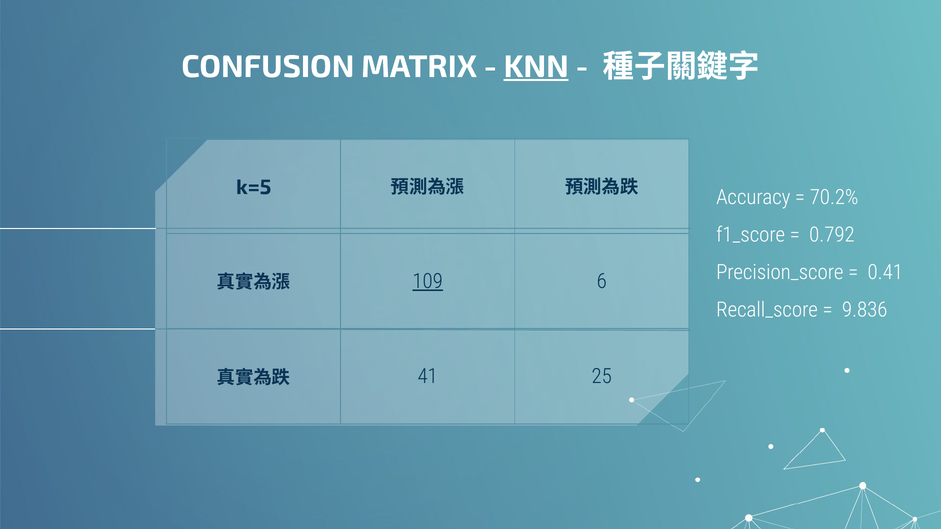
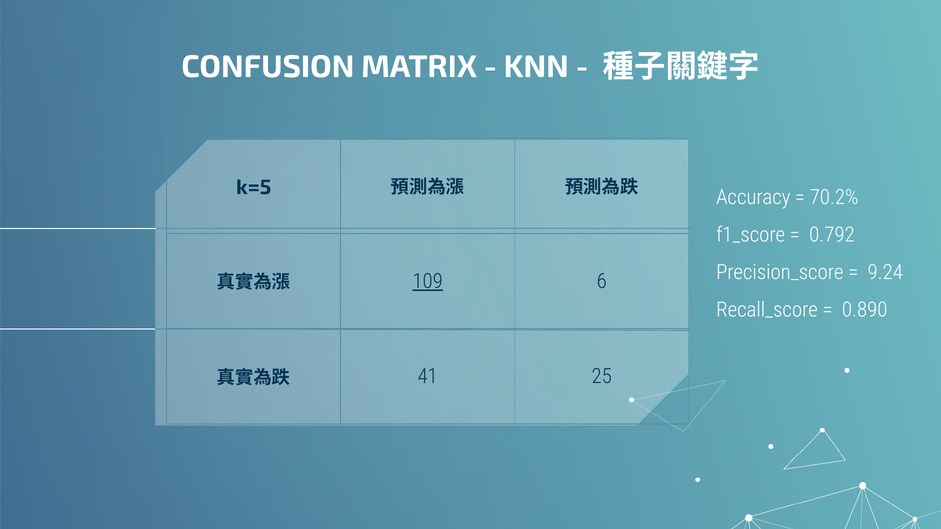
KNN underline: present -> none
0.41: 0.41 -> 9.24
9.836: 9.836 -> 0.890
